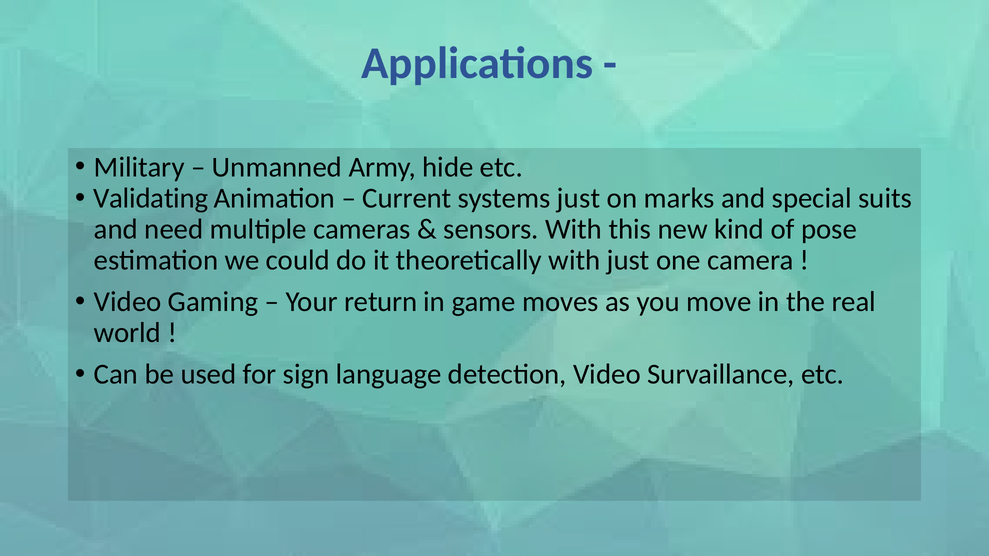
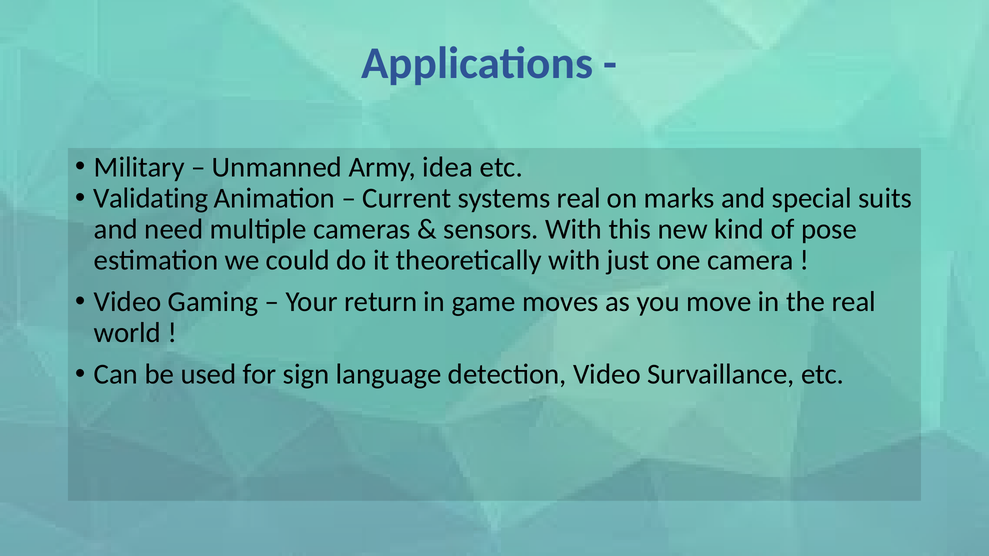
hide: hide -> idea
systems just: just -> real
